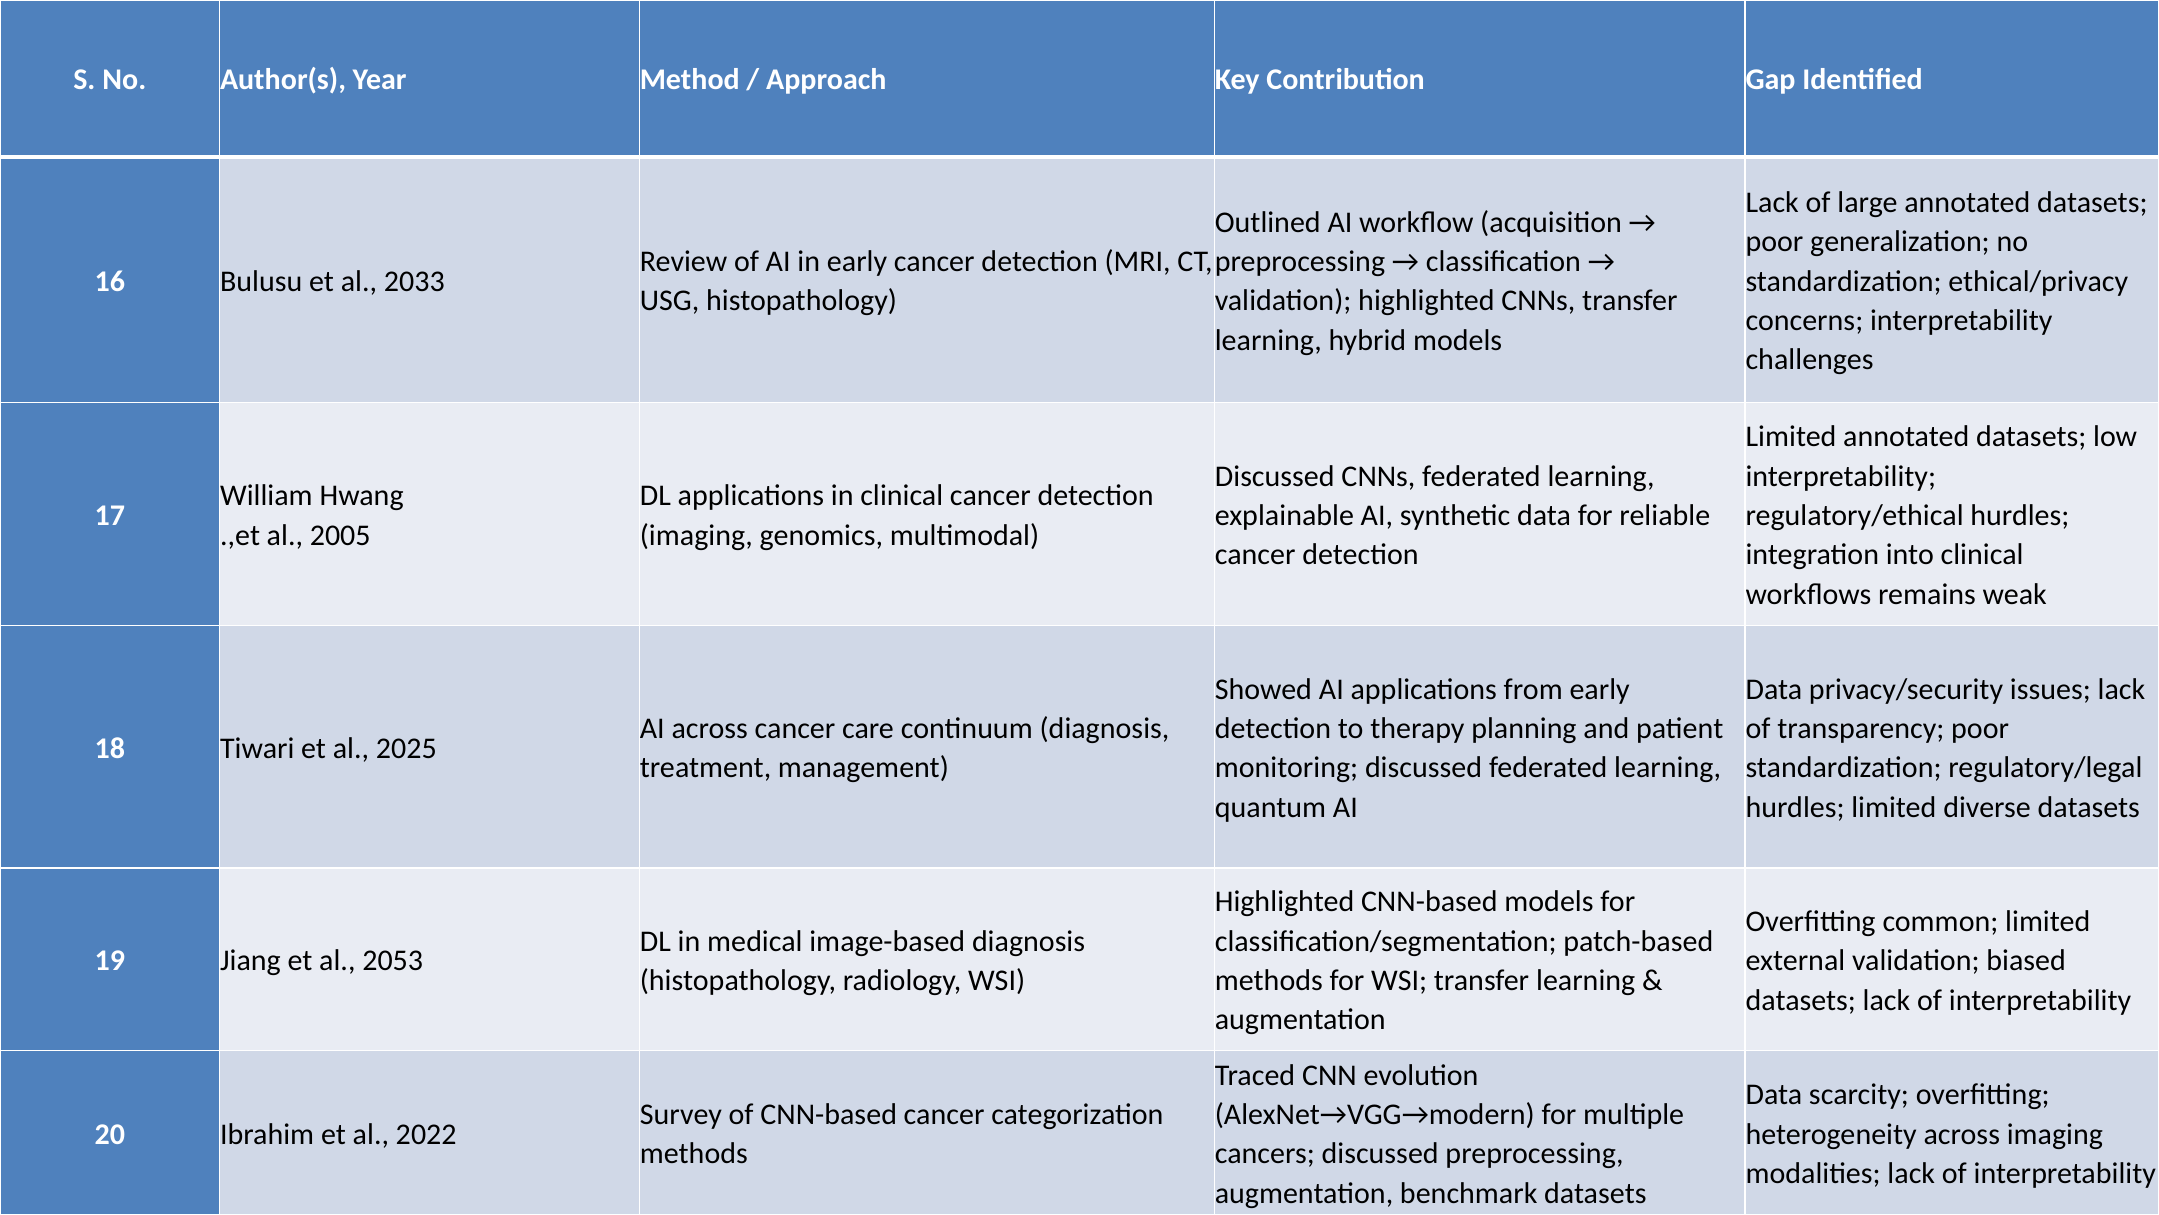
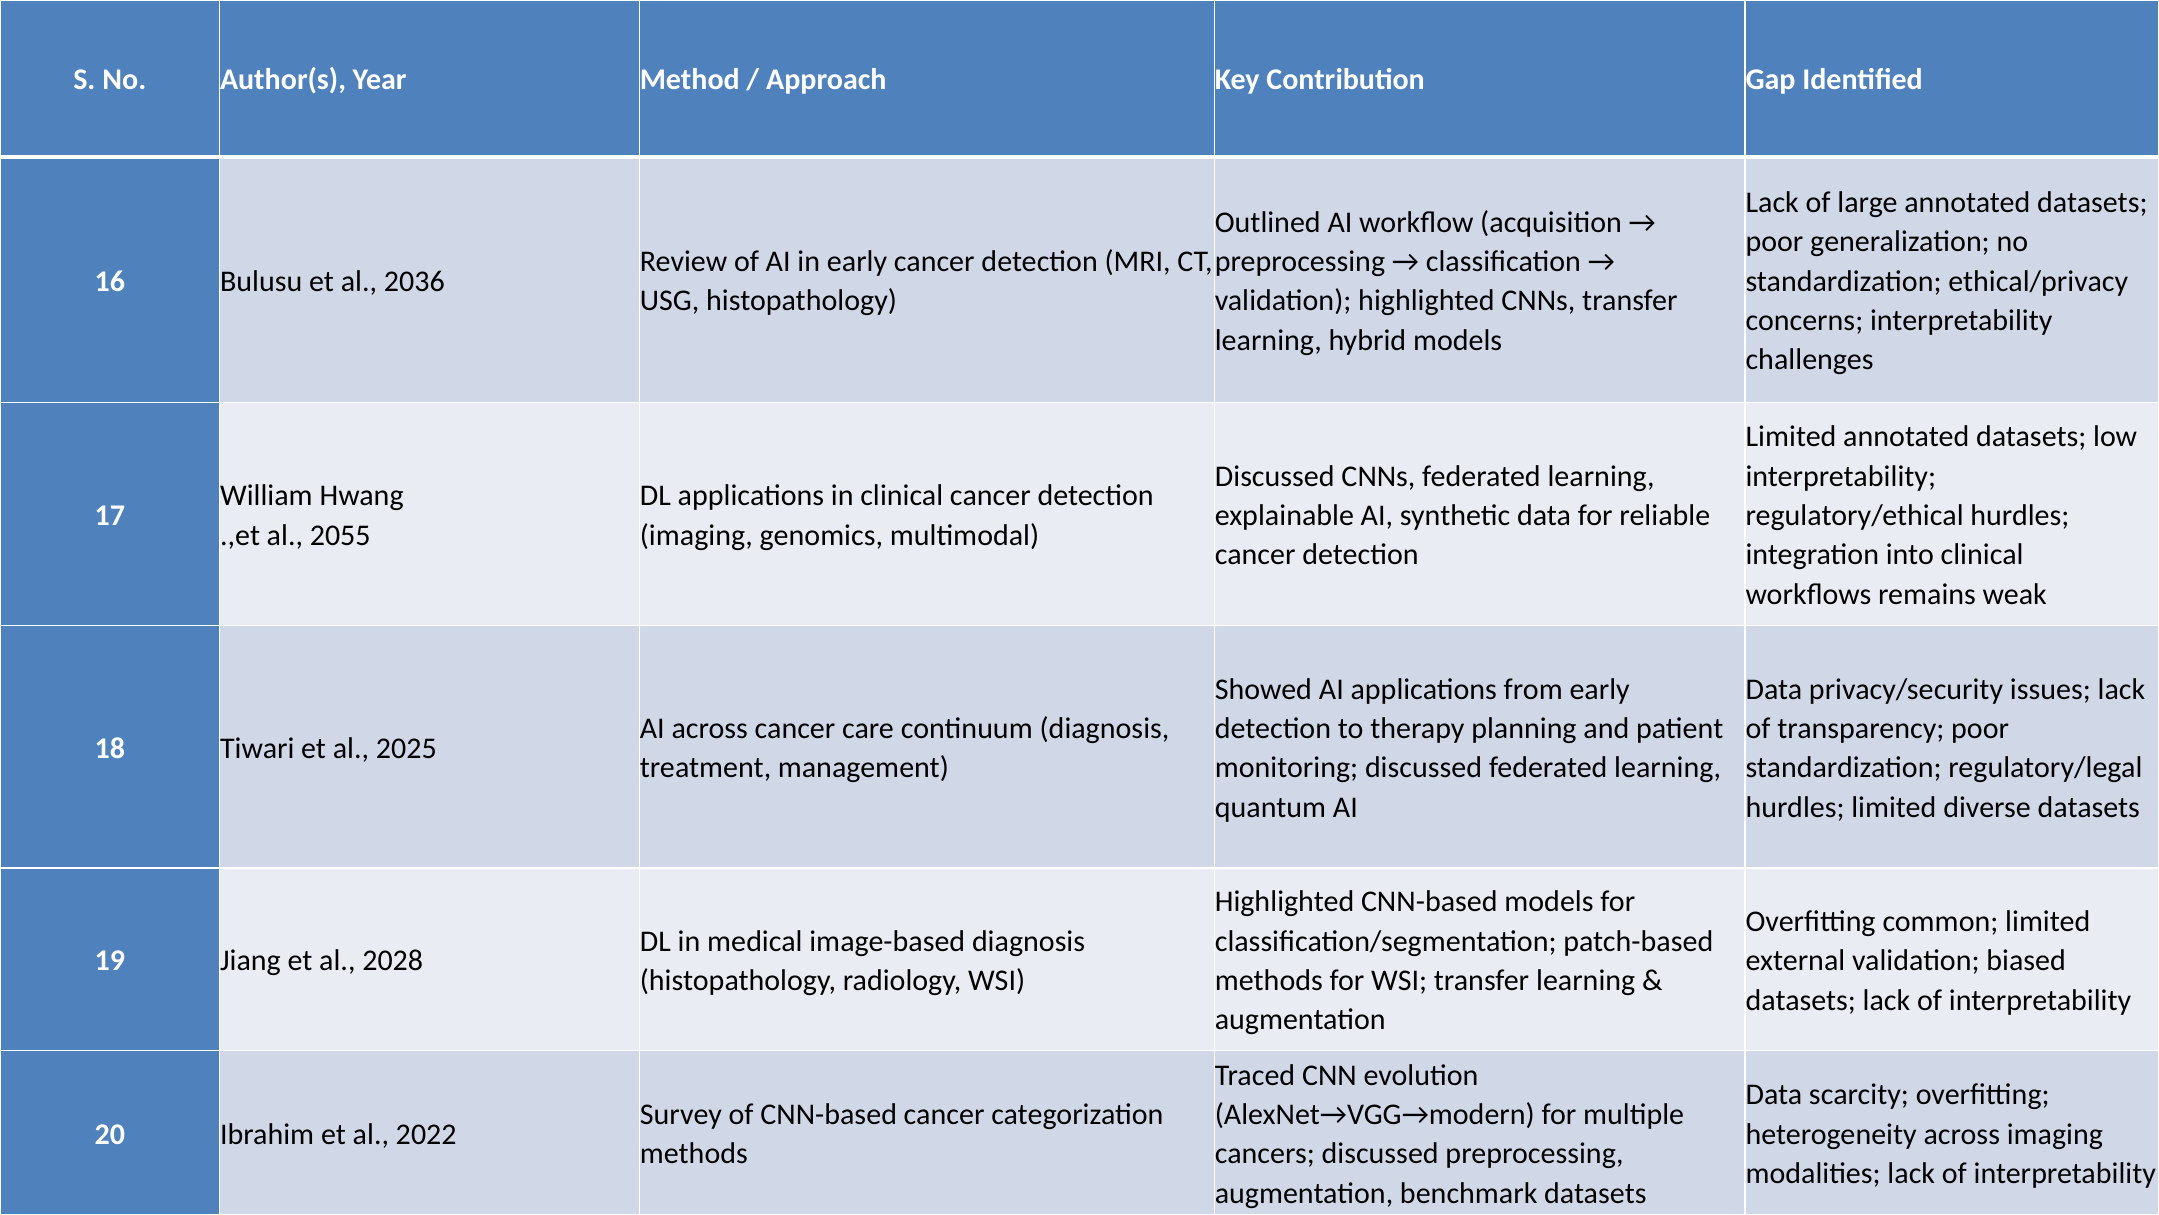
2033: 2033 -> 2036
2005: 2005 -> 2055
2053: 2053 -> 2028
